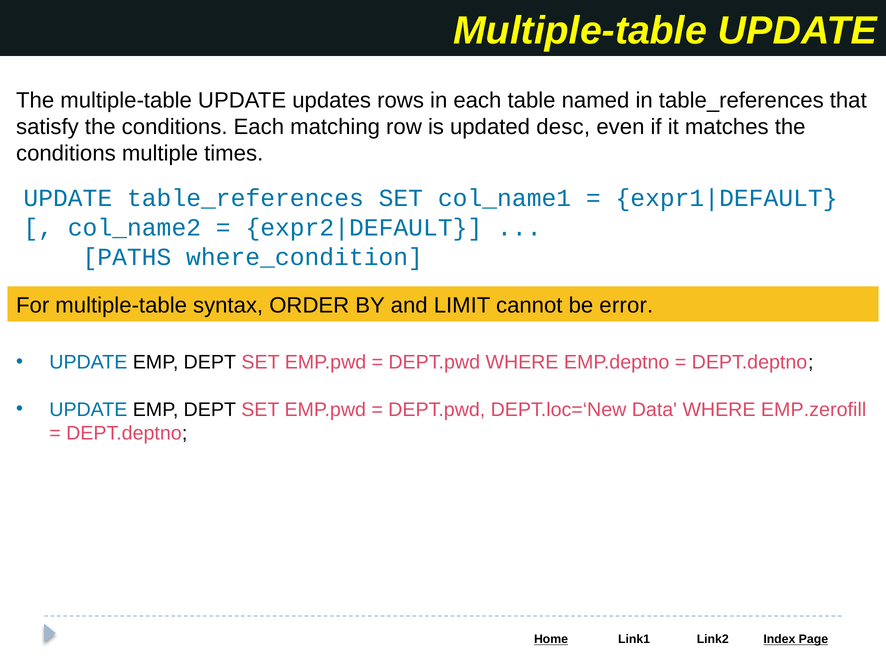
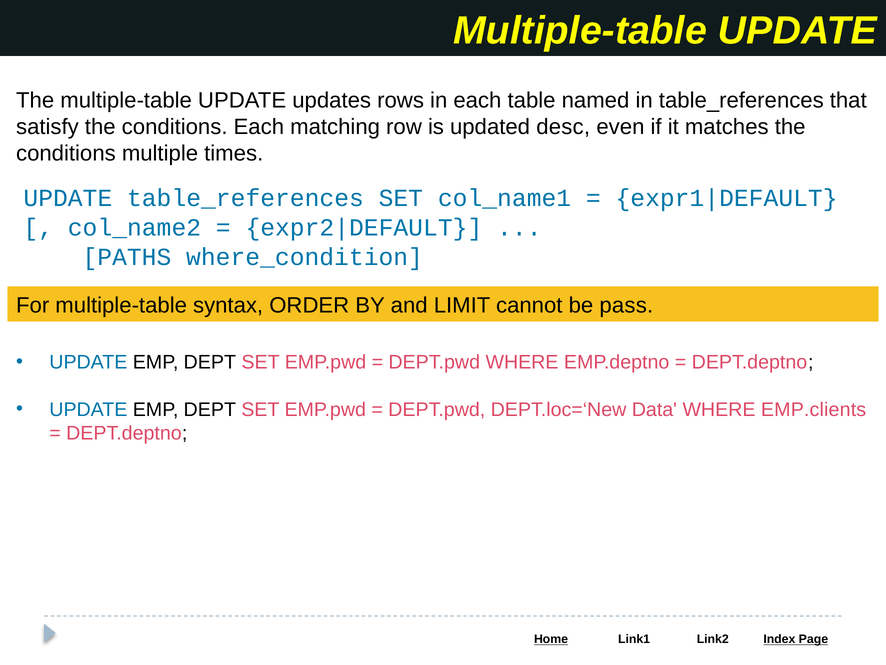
error: error -> pass
EMP.zerofill: EMP.zerofill -> EMP.clients
